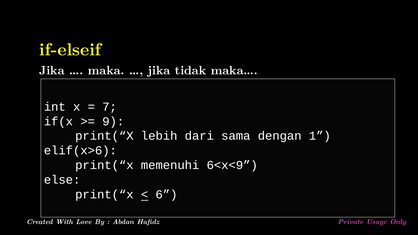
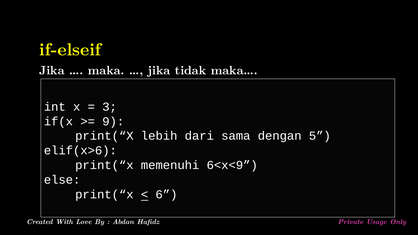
7: 7 -> 3
1: 1 -> 5
